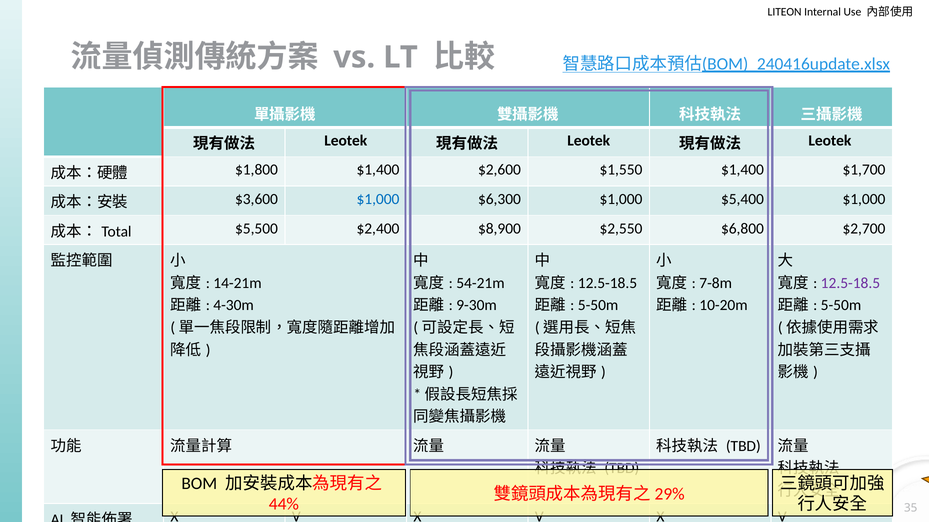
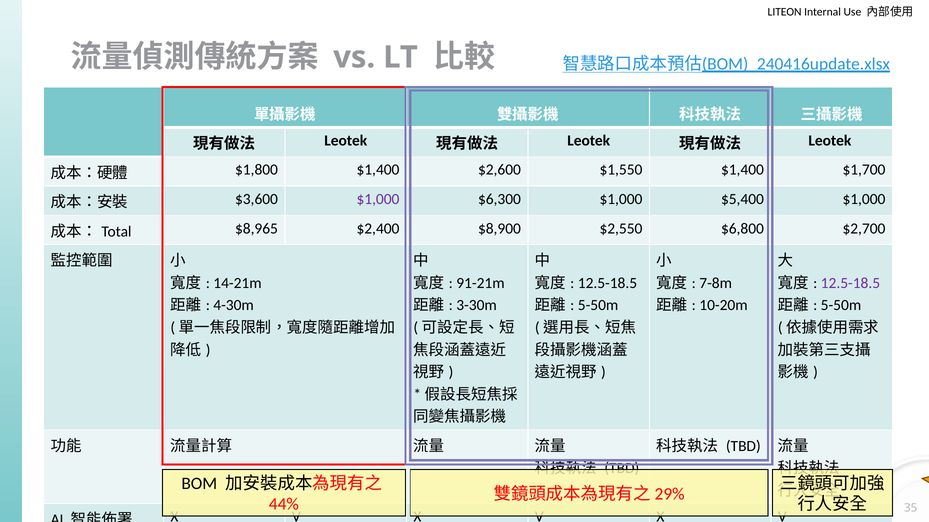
$1,000 at (378, 199) colour: blue -> purple
$5,500: $5,500 -> $8,965
54-21m: 54-21m -> 91-21m
9-30m: 9-30m -> 3-30m
